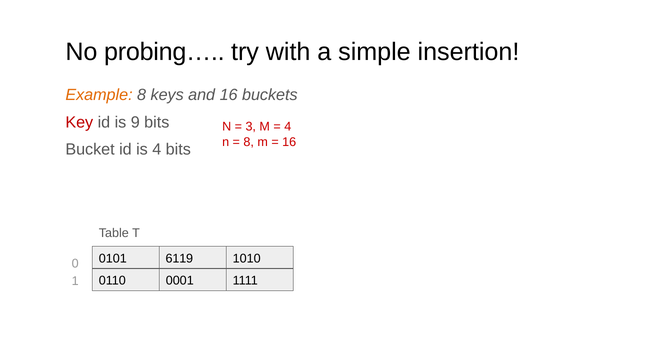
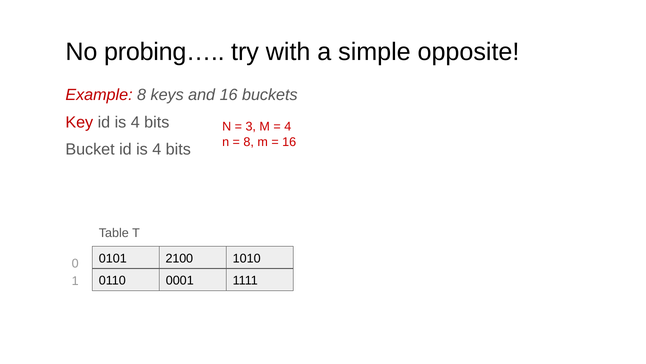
insertion: insertion -> opposite
Example colour: orange -> red
9 at (135, 122): 9 -> 4
6119: 6119 -> 2100
